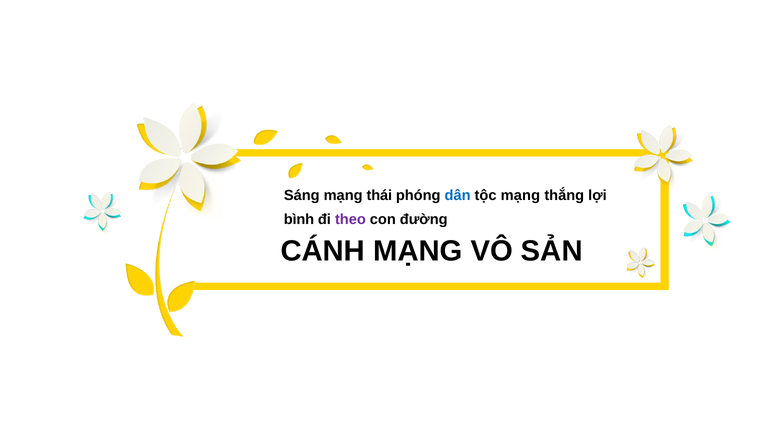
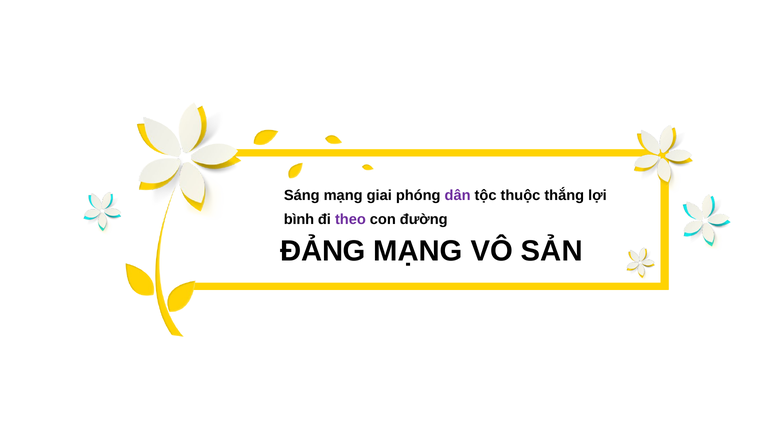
thái: thái -> giai
dân colour: blue -> purple
tộc mạng: mạng -> thuộc
CÁNH: CÁNH -> ĐẢNG
